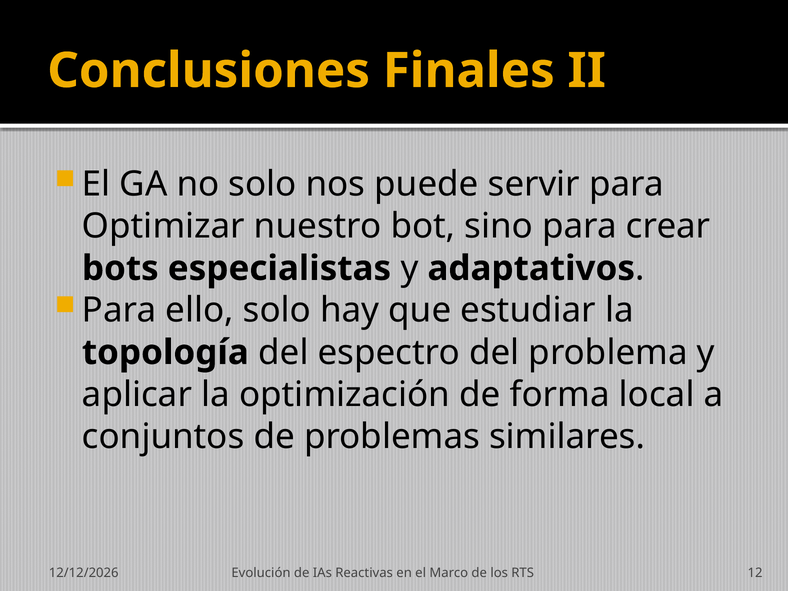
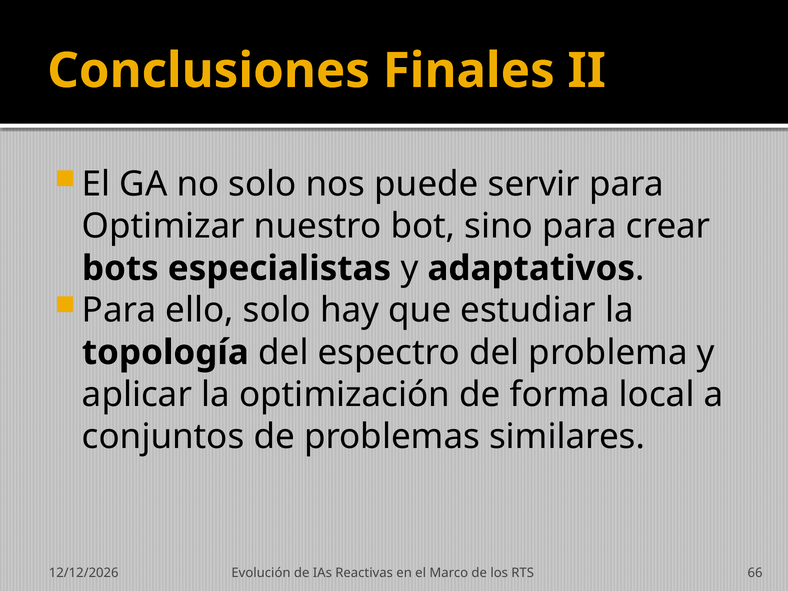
12: 12 -> 66
